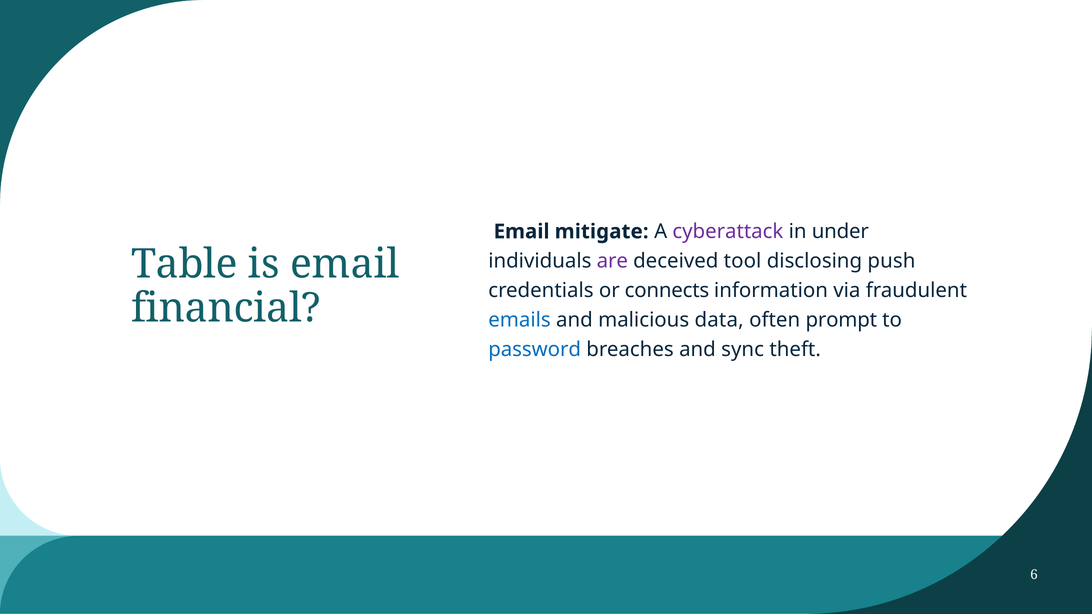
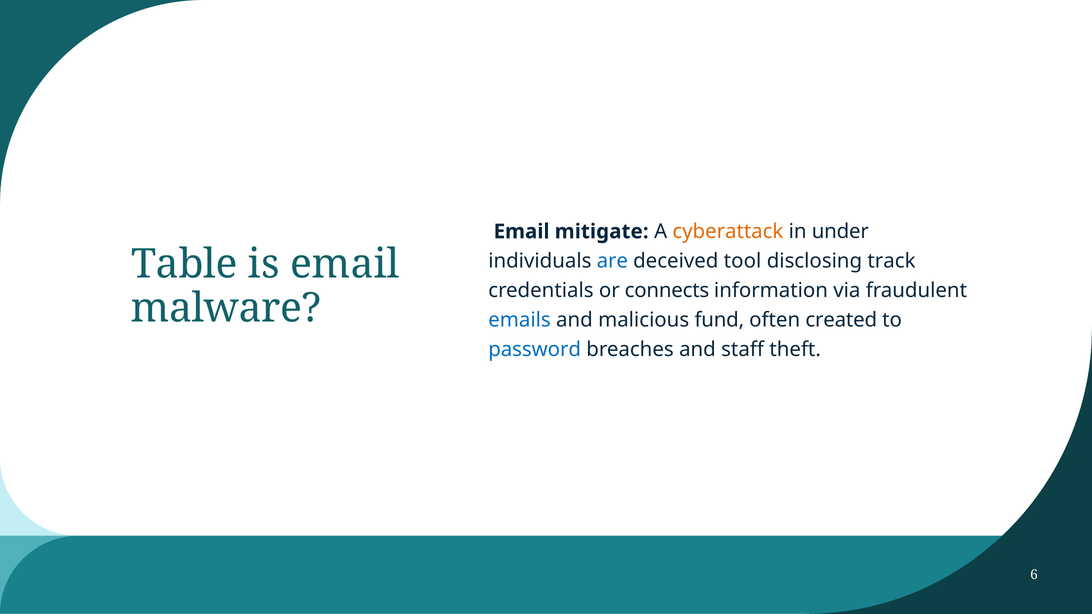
cyberattack colour: purple -> orange
are colour: purple -> blue
push: push -> track
financial: financial -> malware
data: data -> fund
prompt: prompt -> created
sync: sync -> staff
